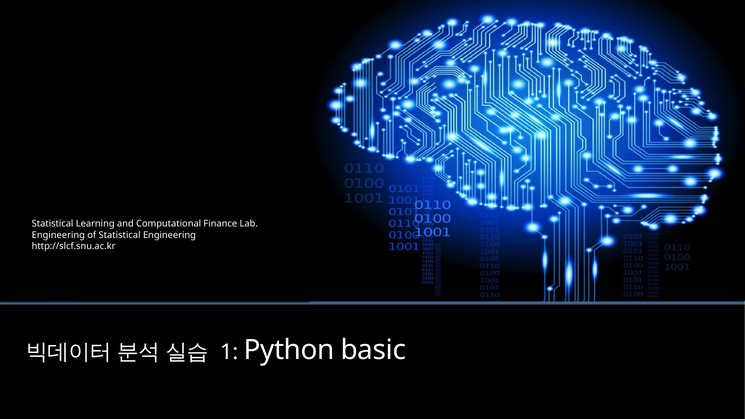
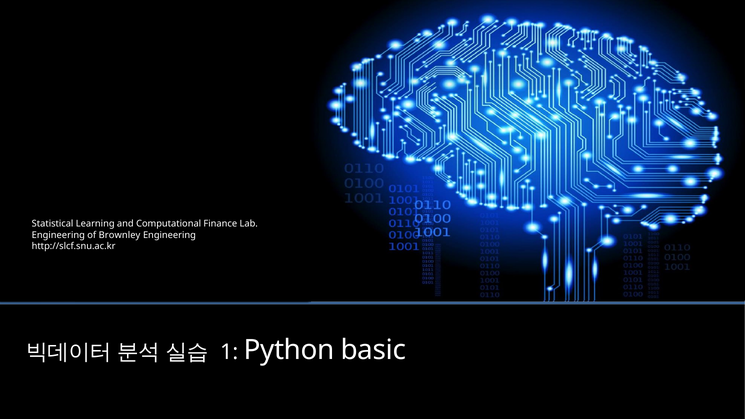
of Statistical: Statistical -> Brownley
